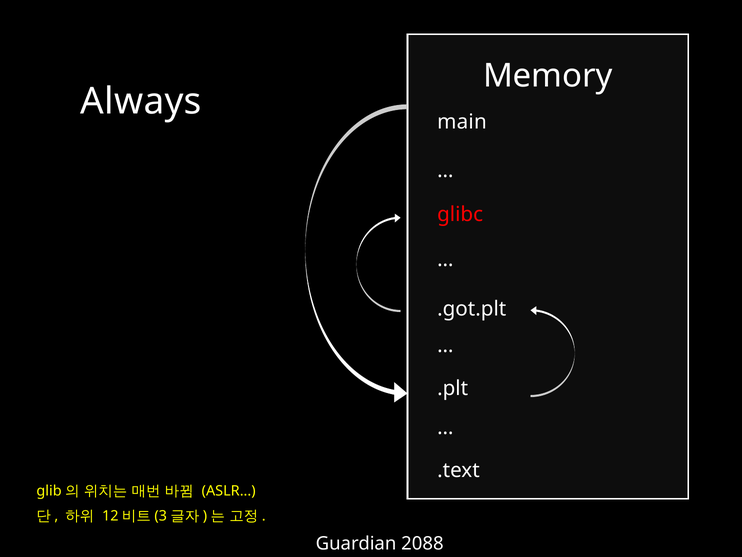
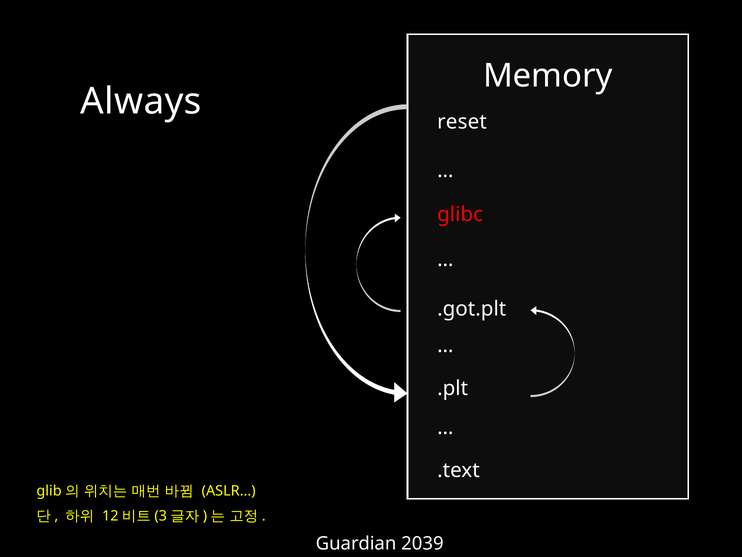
main: main -> reset
2088: 2088 -> 2039
